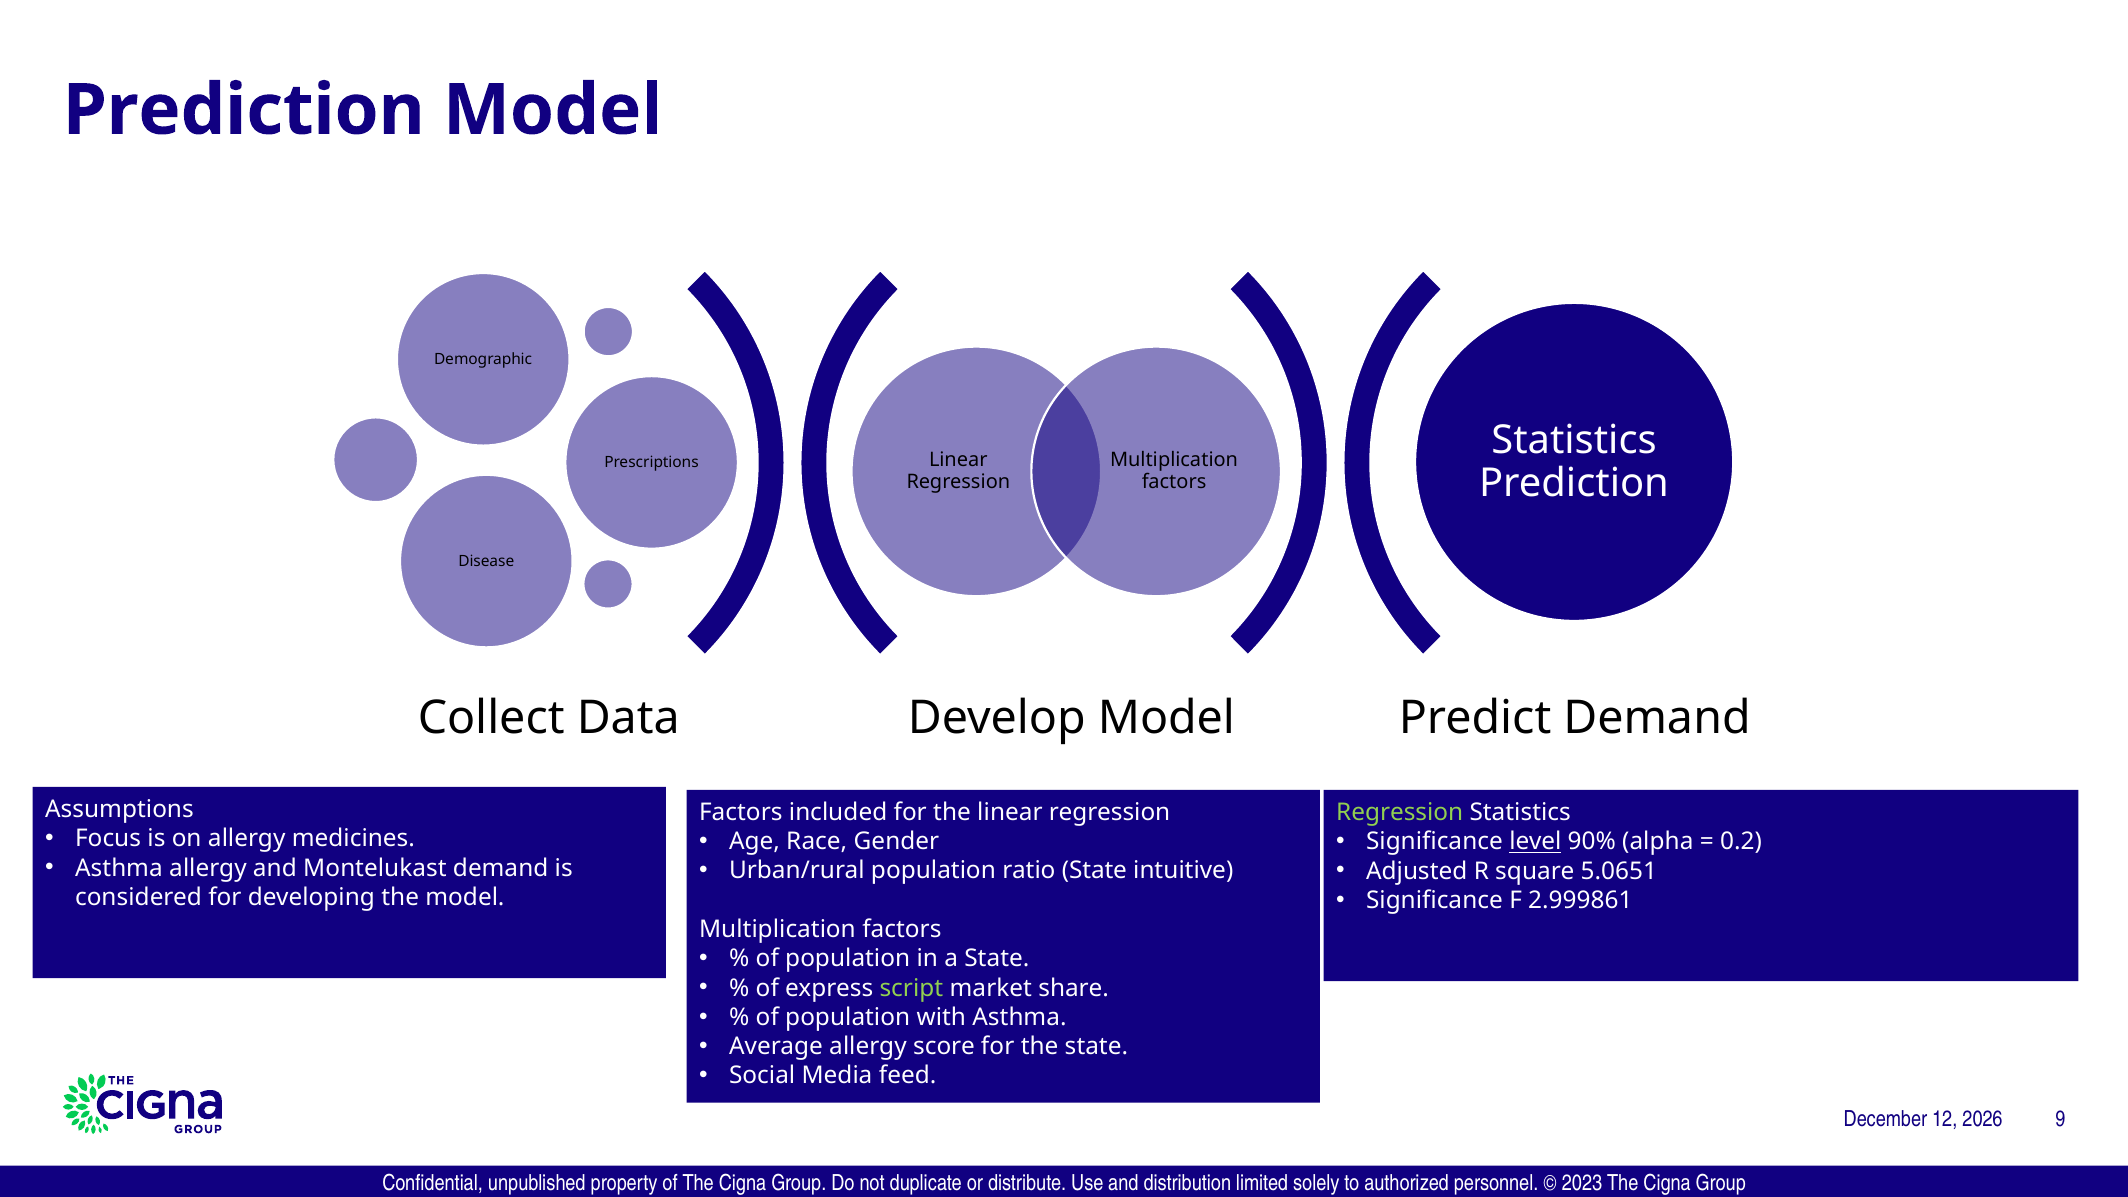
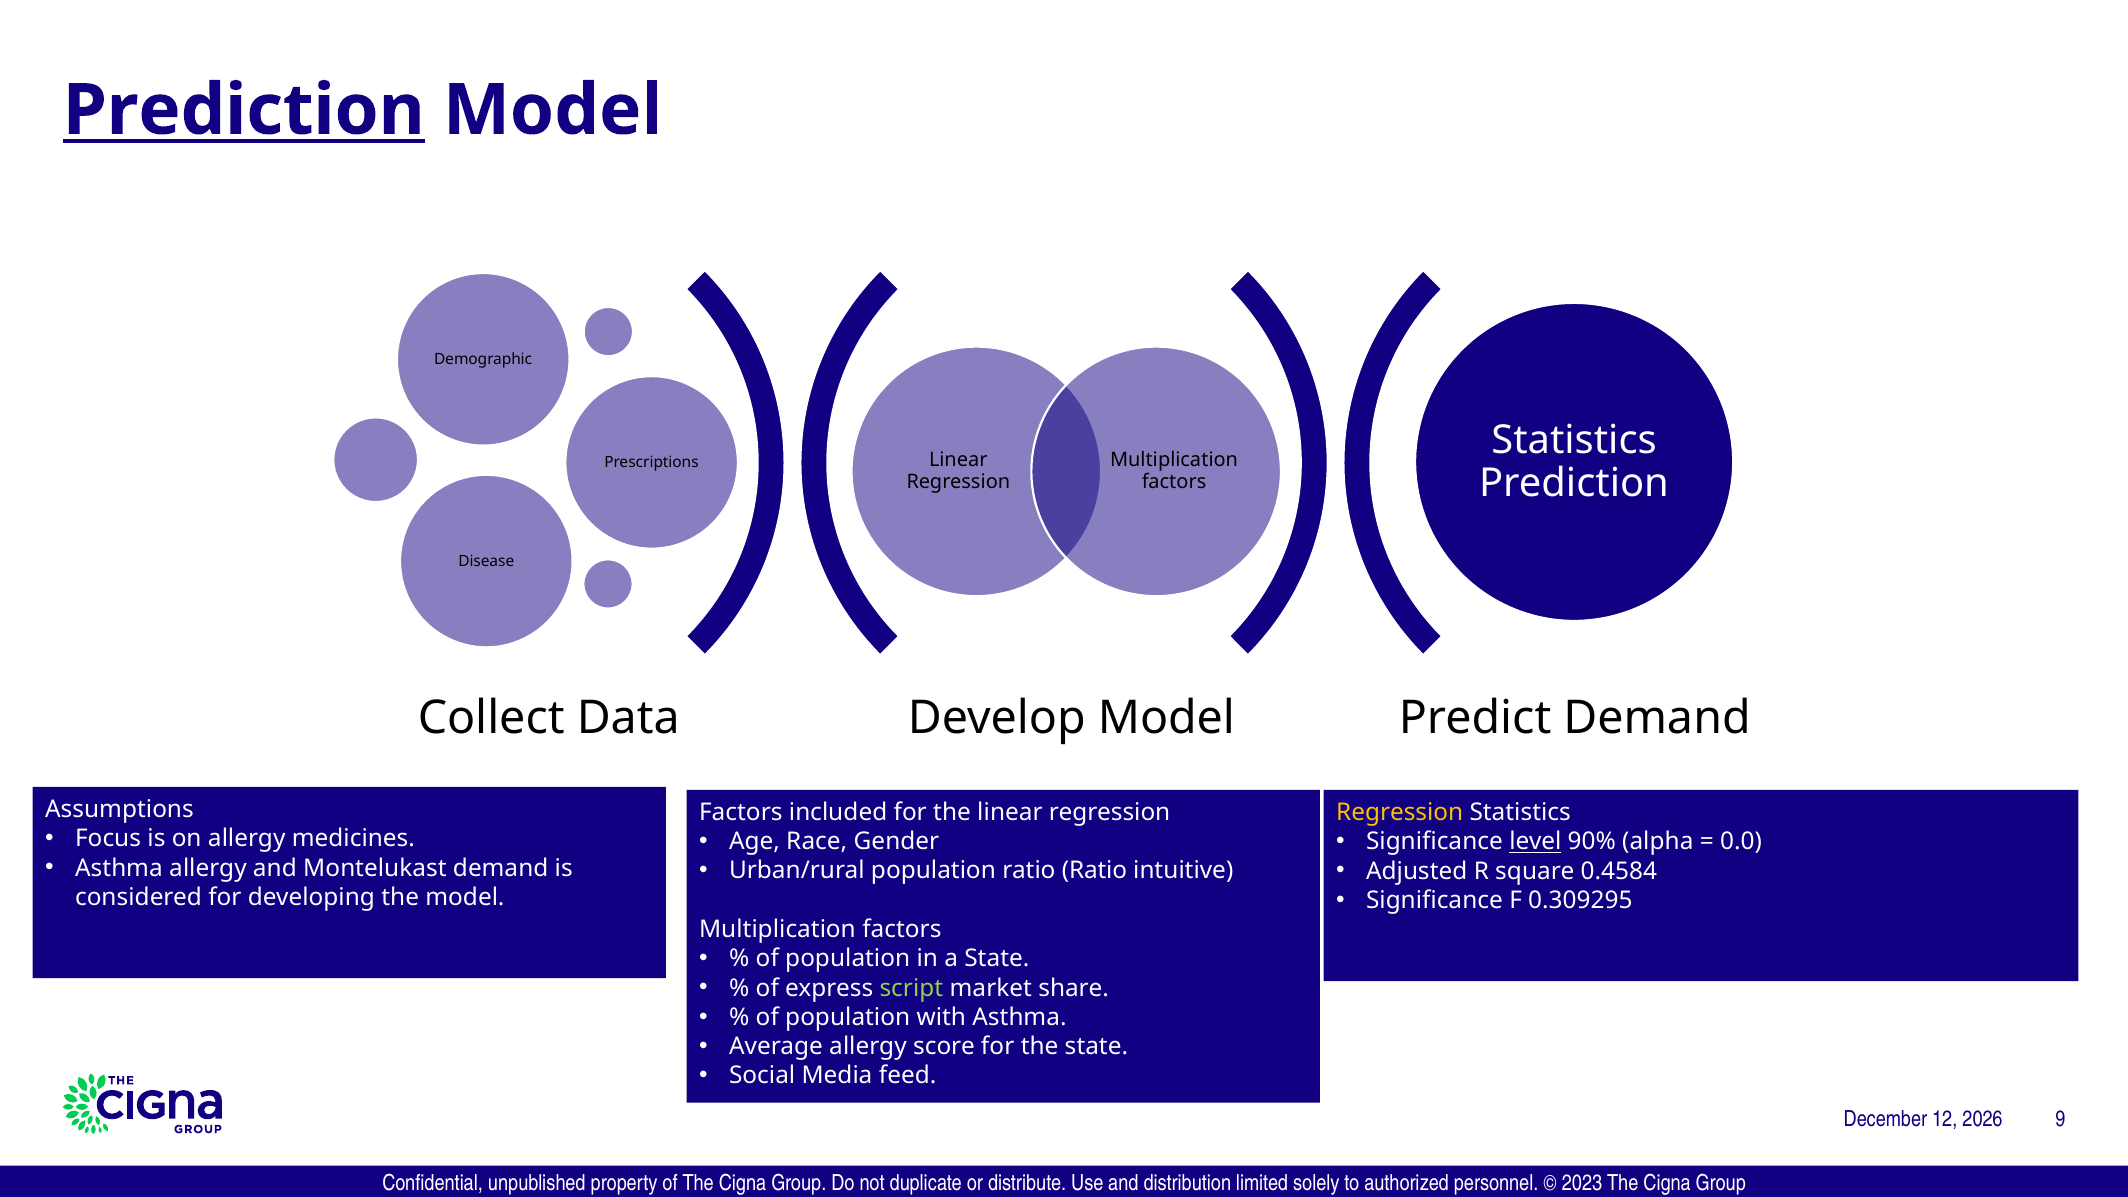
Prediction at (244, 110) underline: none -> present
Regression at (1400, 813) colour: light green -> yellow
0.2: 0.2 -> 0.0
ratio State: State -> Ratio
5.0651: 5.0651 -> 0.4584
2.999861: 2.999861 -> 0.309295
